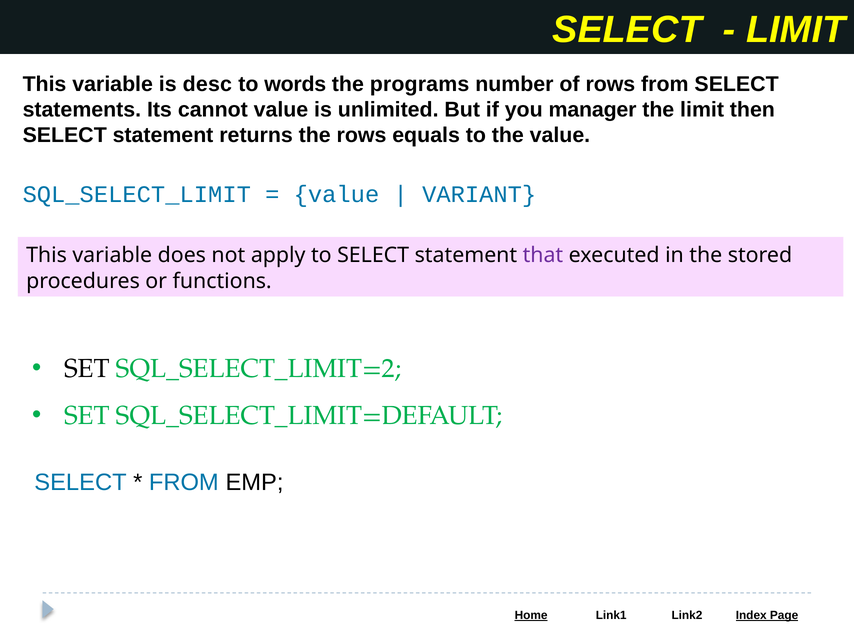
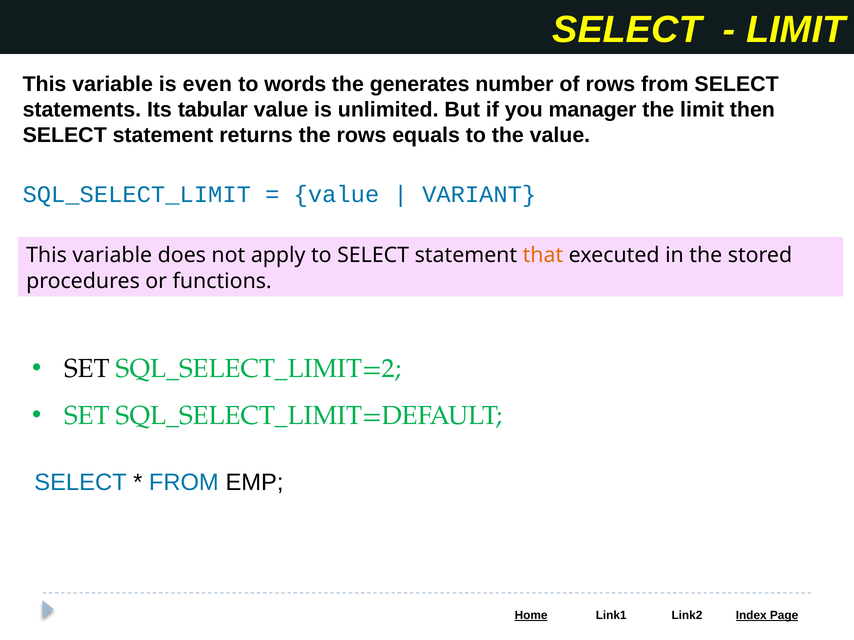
desc: desc -> even
programs: programs -> generates
cannot: cannot -> tabular
that colour: purple -> orange
